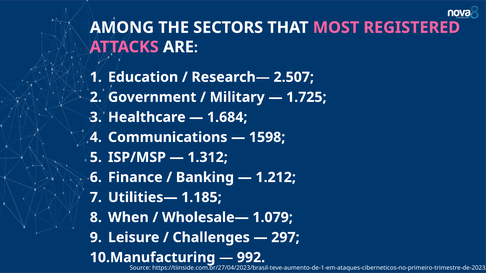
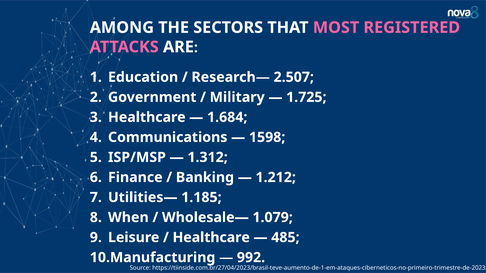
Challenges at (211, 238): Challenges -> Healthcare
297: 297 -> 485
